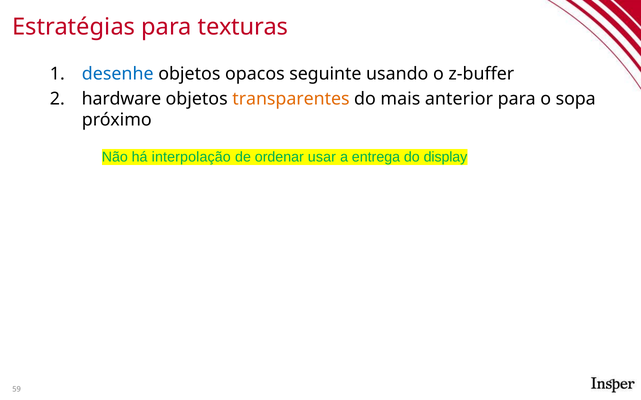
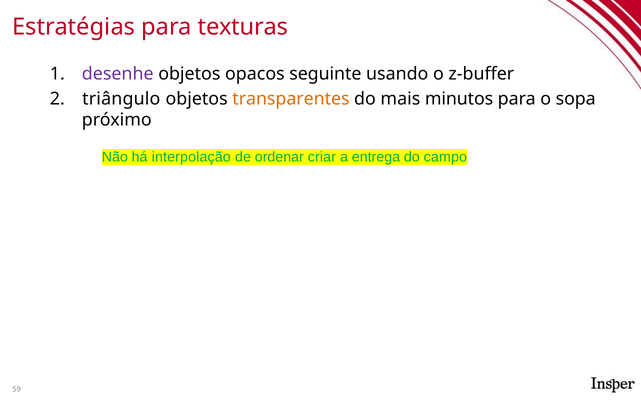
desenhe colour: blue -> purple
hardware: hardware -> triângulo
anterior: anterior -> minutos
usar: usar -> criar
display: display -> campo
